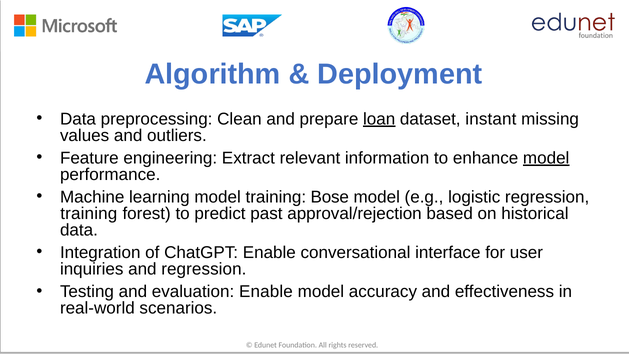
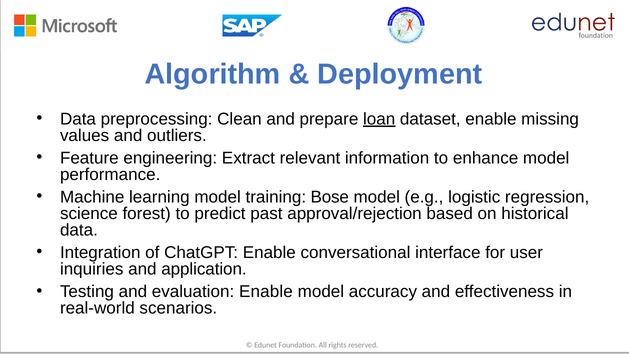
dataset instant: instant -> enable
model at (546, 158) underline: present -> none
training at (89, 213): training -> science
and regression: regression -> application
